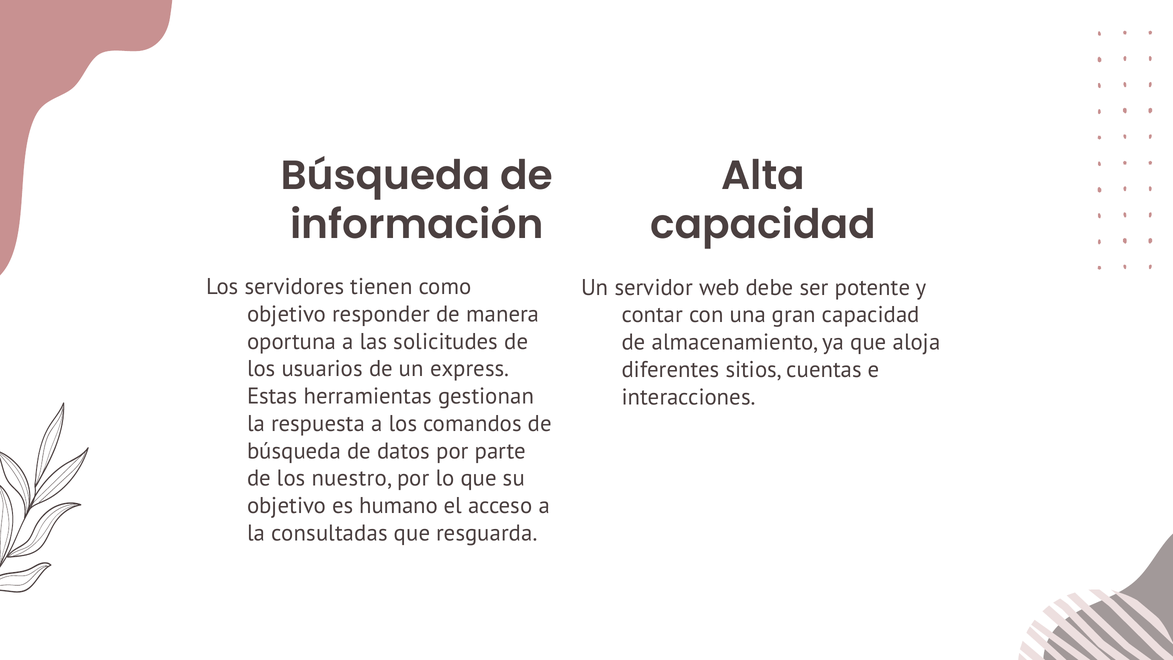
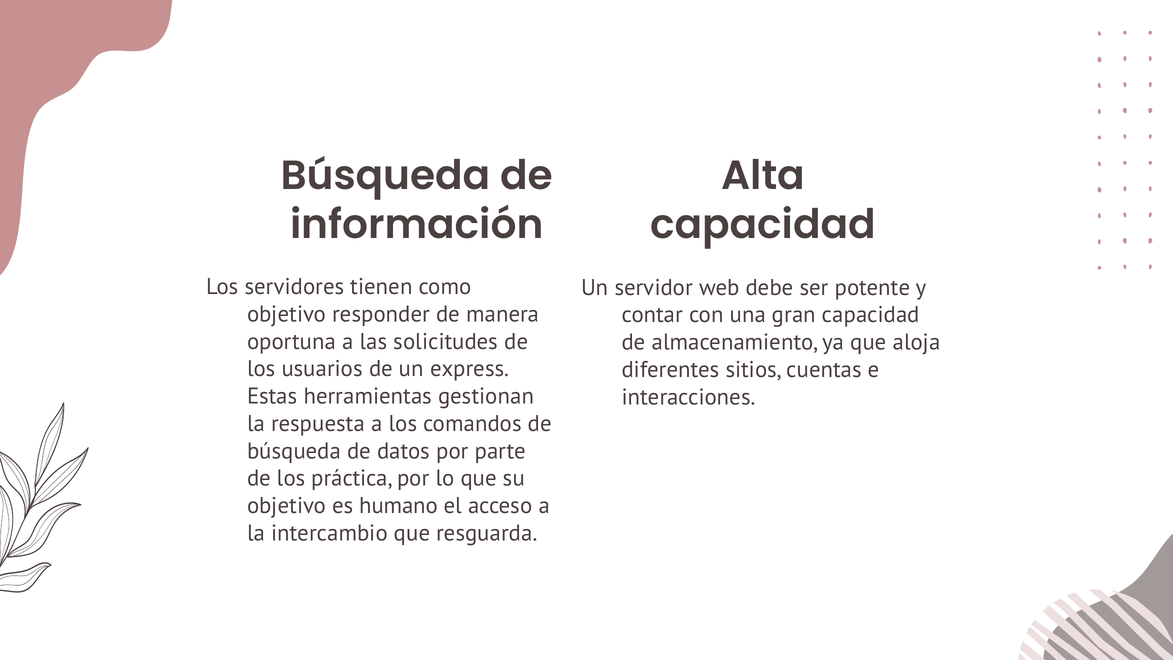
nuestro: nuestro -> práctica
consultadas: consultadas -> intercambio
